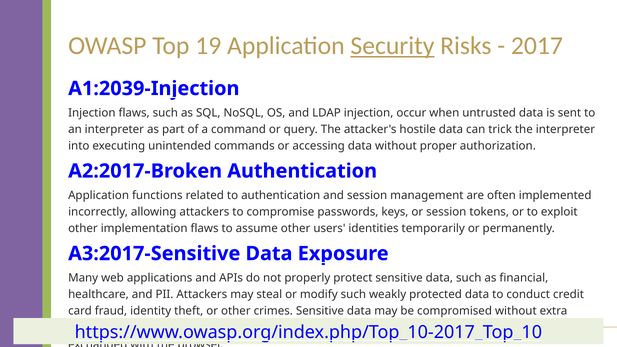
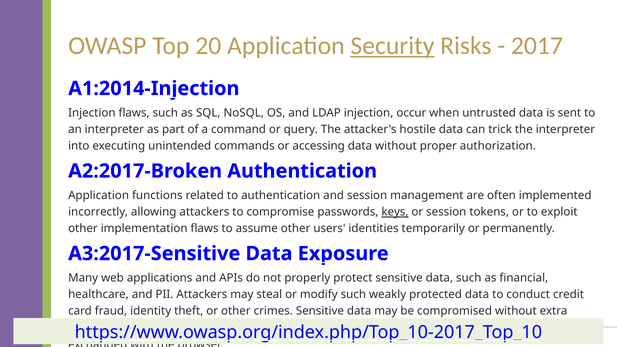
19: 19 -> 20
A1:2039-Injection: A1:2039-Injection -> A1:2014-Injection
keys underline: none -> present
